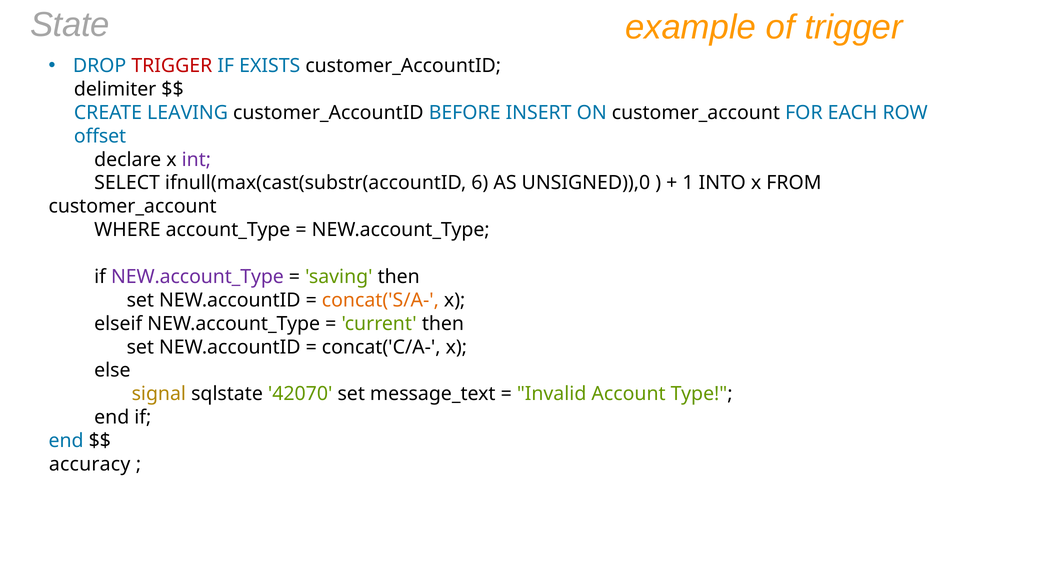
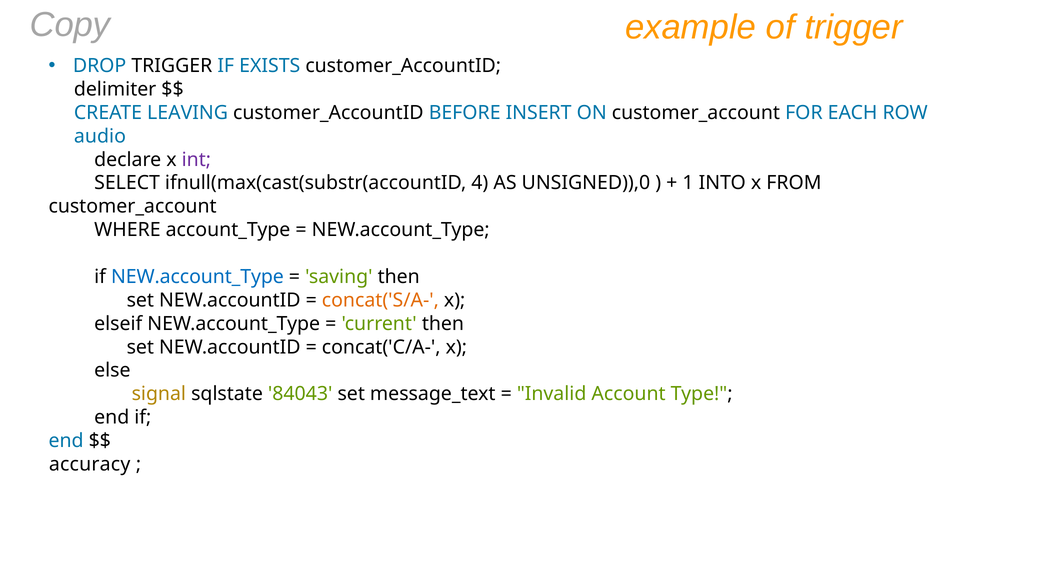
State: State -> Copy
TRIGGER at (172, 66) colour: red -> black
offset: offset -> audio
6: 6 -> 4
NEW.account_Type at (197, 277) colour: purple -> blue
42070: 42070 -> 84043
